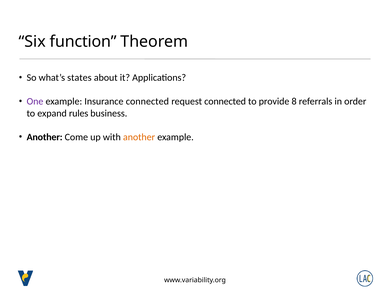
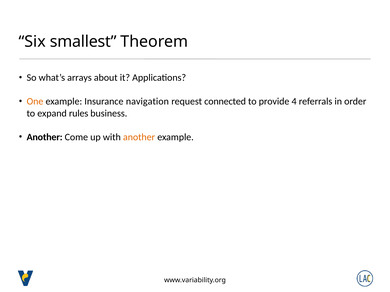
function: function -> smallest
states: states -> arrays
One colour: purple -> orange
Insurance connected: connected -> navigation
8: 8 -> 4
